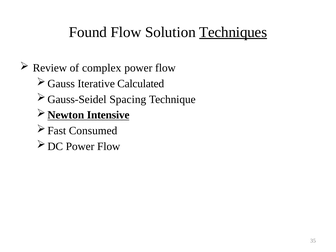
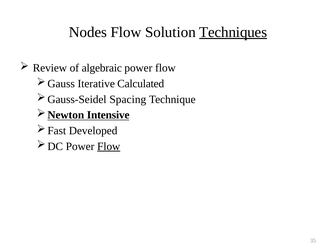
Found: Found -> Nodes
complex: complex -> algebraic
Consumed: Consumed -> Developed
Flow at (109, 146) underline: none -> present
